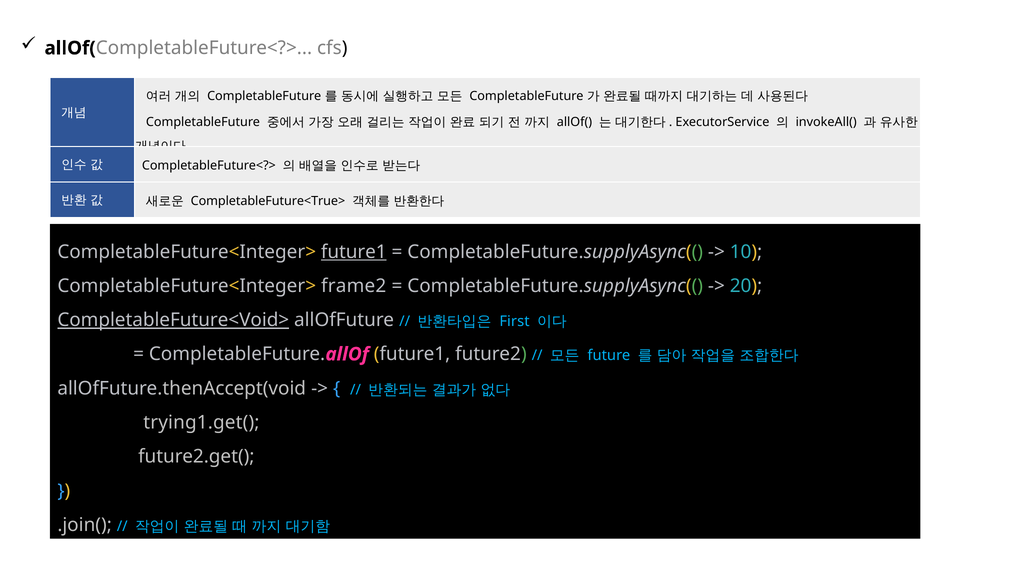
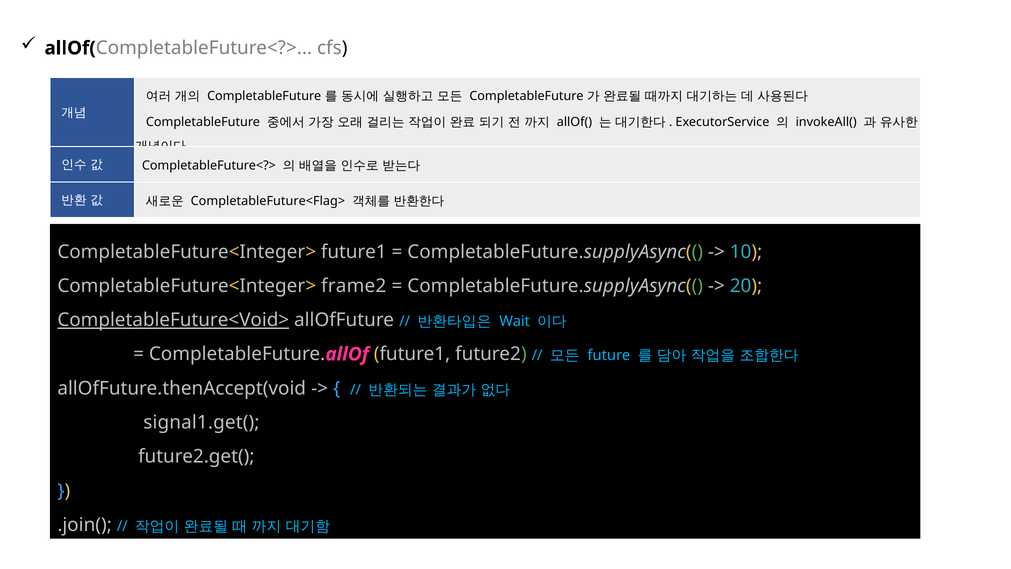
CompletableFuture<True>: CompletableFuture<True> -> CompletableFuture<Flag>
future1 at (354, 252) underline: present -> none
First: First -> Wait
trying1.get(: trying1.get( -> signal1.get(
